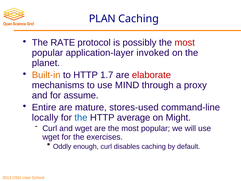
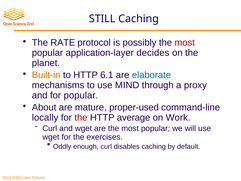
PLAN: PLAN -> STILL
invoked: invoked -> decides
1.7: 1.7 -> 6.1
elaborate colour: red -> blue
for assume: assume -> popular
Entire: Entire -> About
stores-used: stores-used -> proper-used
the at (81, 117) colour: blue -> red
Might: Might -> Work
